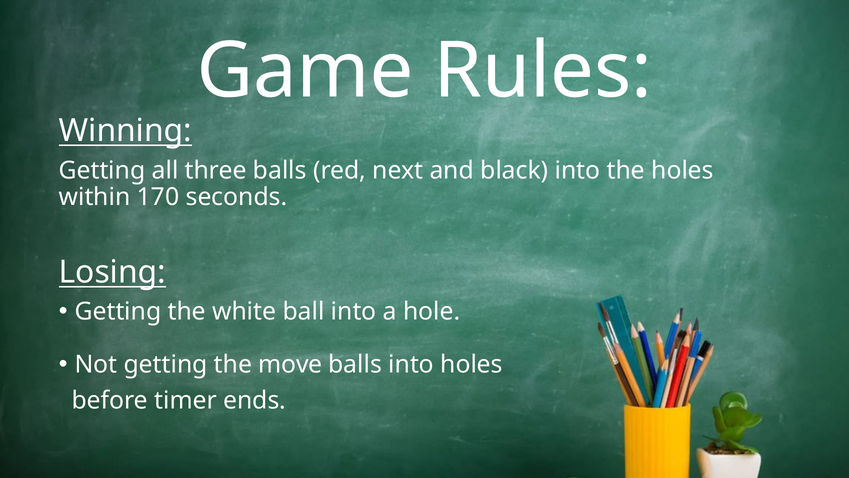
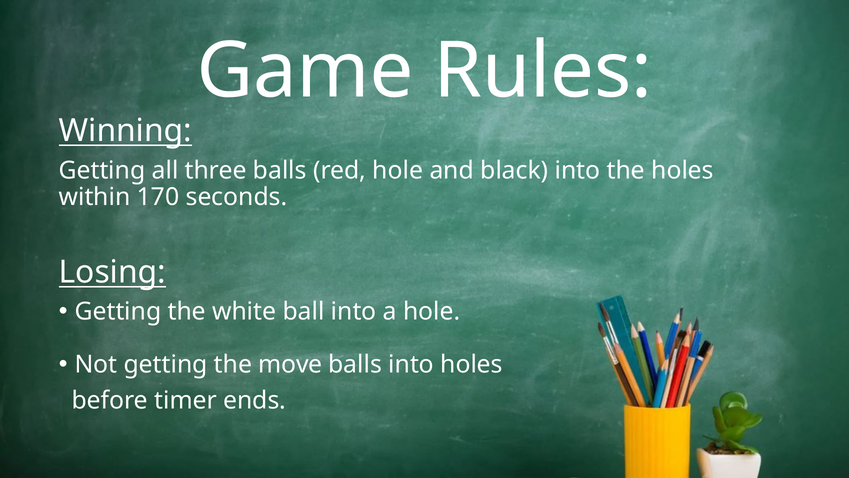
red next: next -> hole
